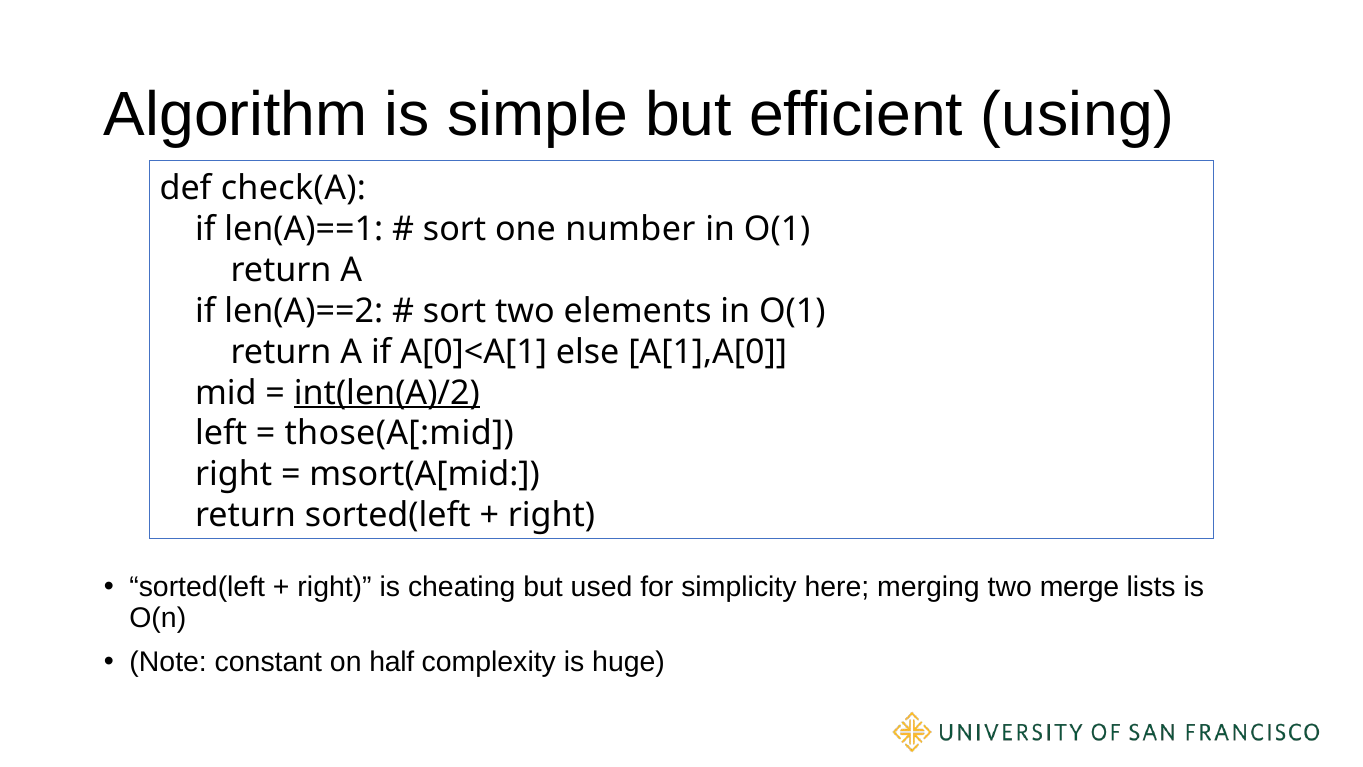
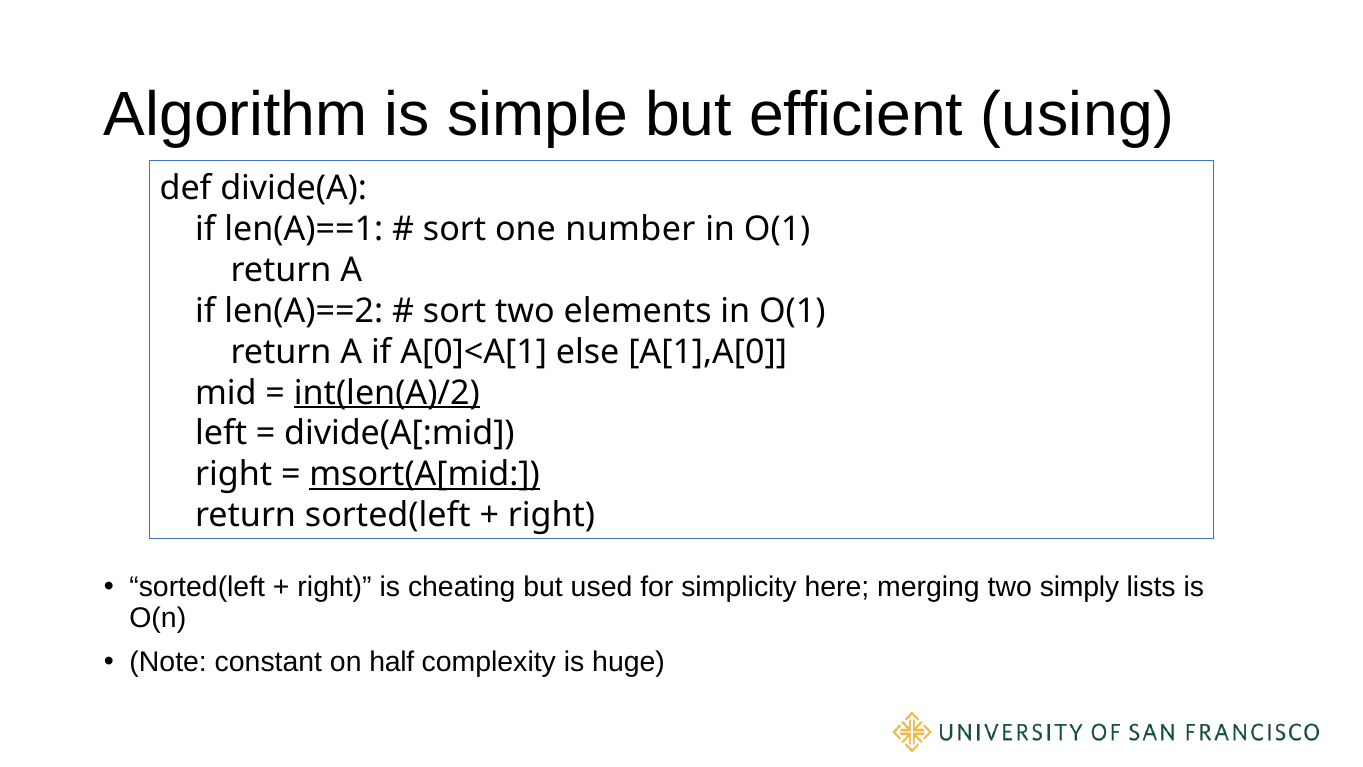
check(A: check(A -> divide(A
those(A[:mid: those(A[:mid -> divide(A[:mid
msort(A[mid underline: none -> present
merge: merge -> simply
